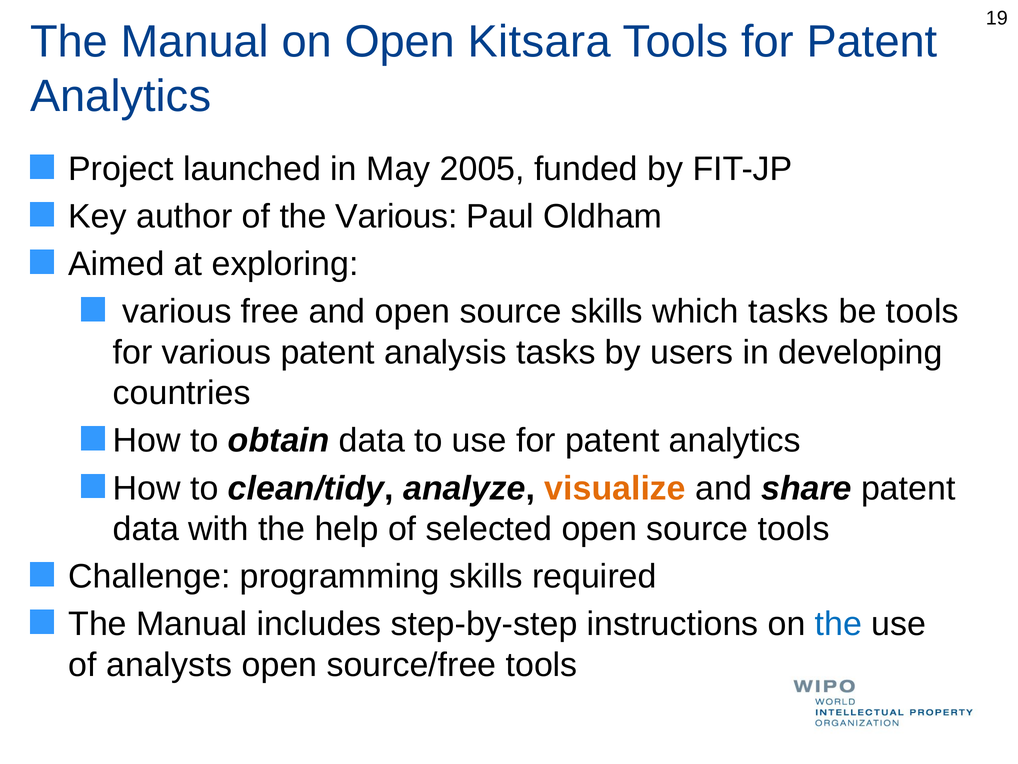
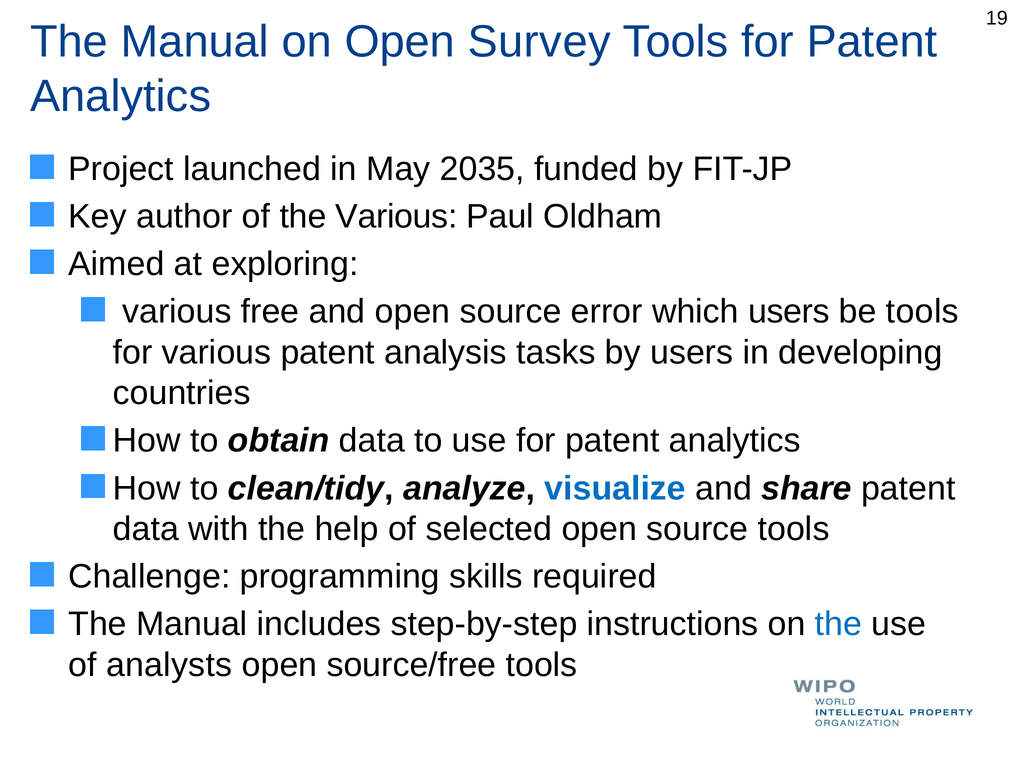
Kitsara: Kitsara -> Survey
2005: 2005 -> 2035
source skills: skills -> error
which tasks: tasks -> users
visualize colour: orange -> blue
